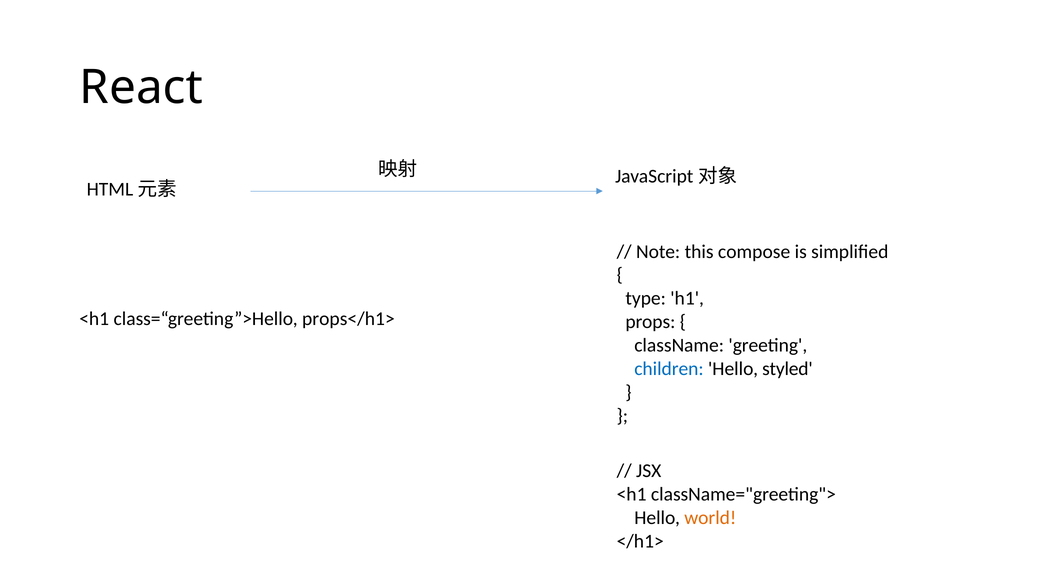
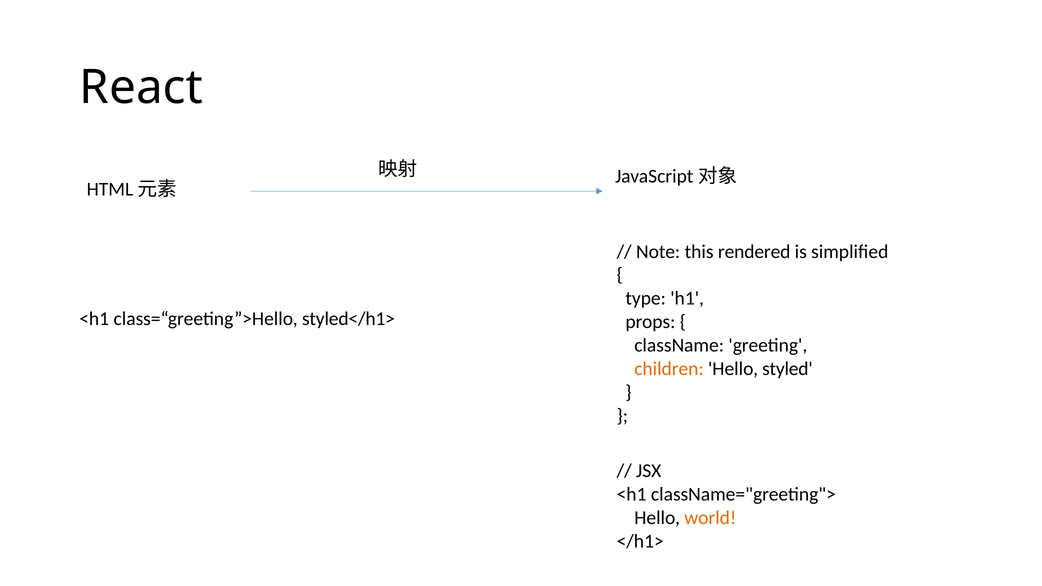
compose: compose -> rendered
props</h1>: props</h1> -> styled</h1>
children colour: blue -> orange
